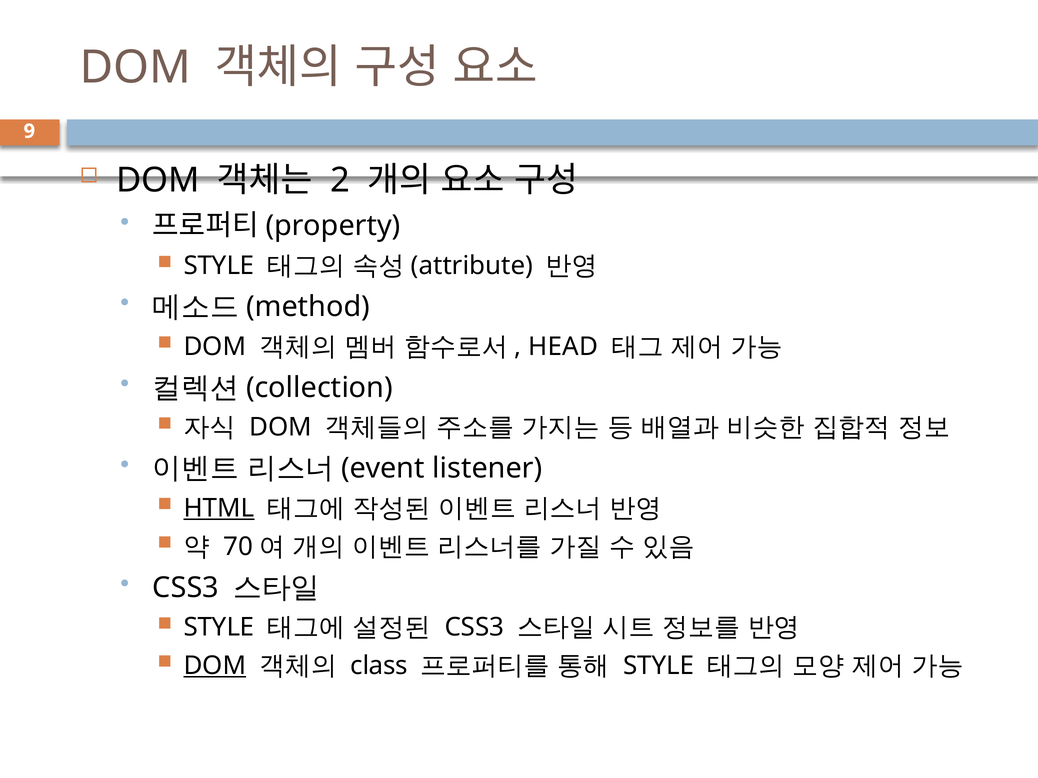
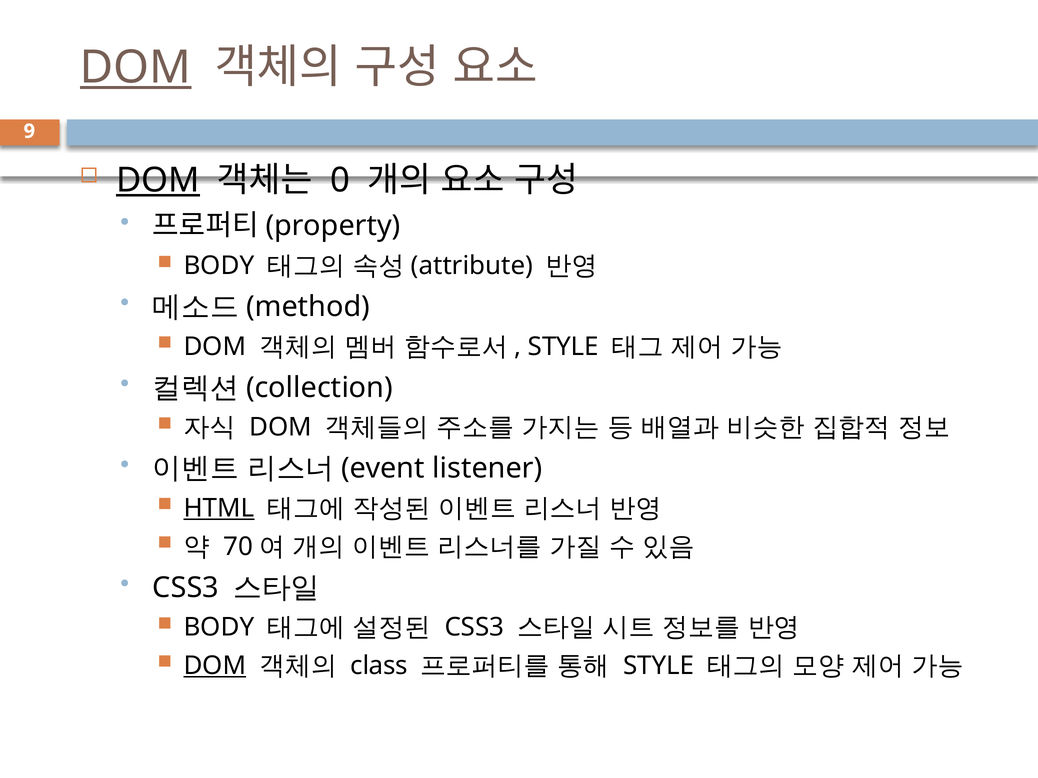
DOM at (136, 68) underline: none -> present
DOM at (158, 180) underline: none -> present
2: 2 -> 0
STYLE at (219, 266): STYLE -> BODY
HEAD at (563, 347): HEAD -> STYLE
STYLE at (219, 628): STYLE -> BODY
